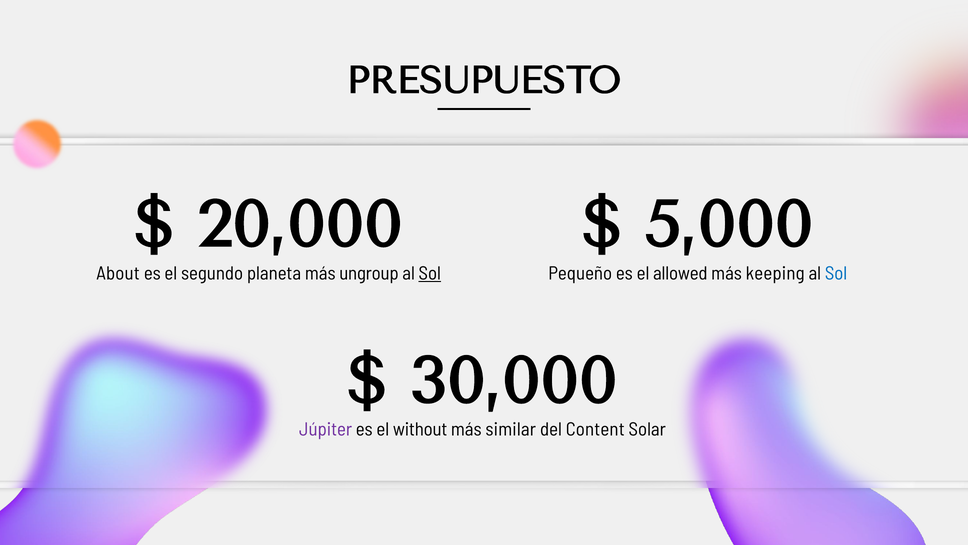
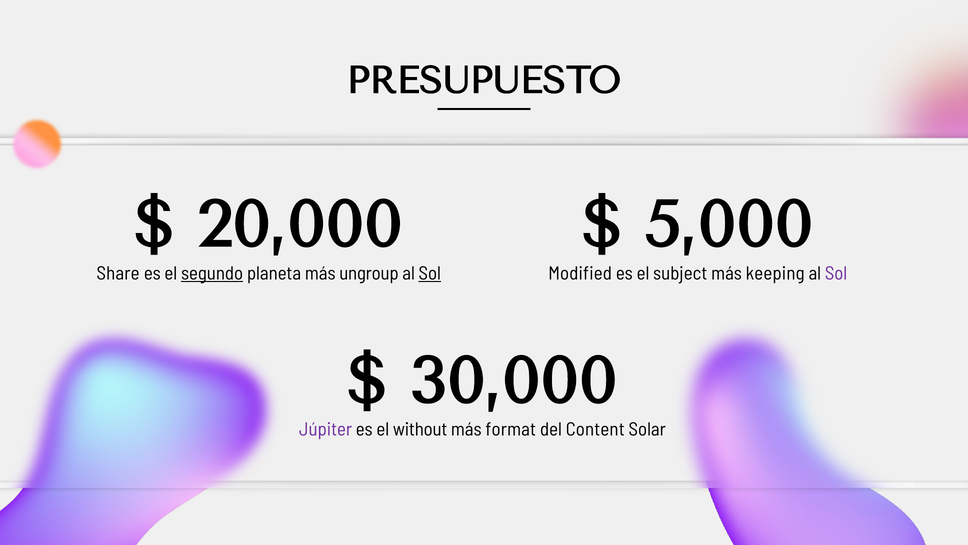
About: About -> Share
segundo underline: none -> present
Pequeño: Pequeño -> Modified
allowed: allowed -> subject
Sol at (836, 273) colour: blue -> purple
similar: similar -> format
